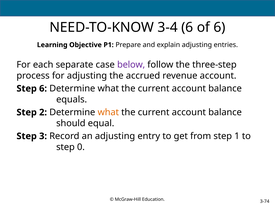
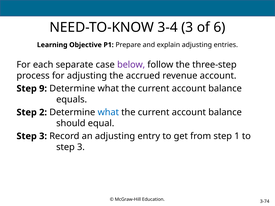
3-4 6: 6 -> 3
Step 6: 6 -> 9
what at (108, 112) colour: orange -> blue
0 at (81, 147): 0 -> 3
